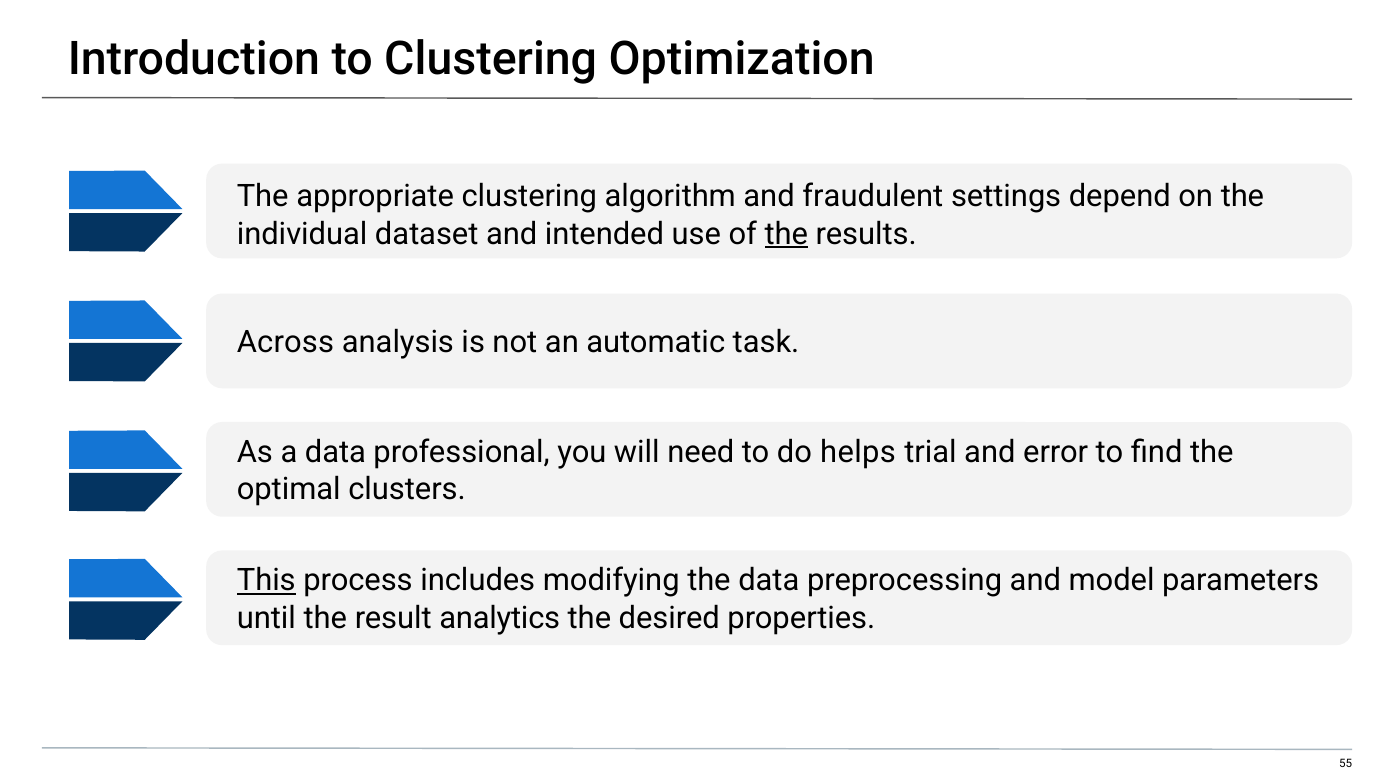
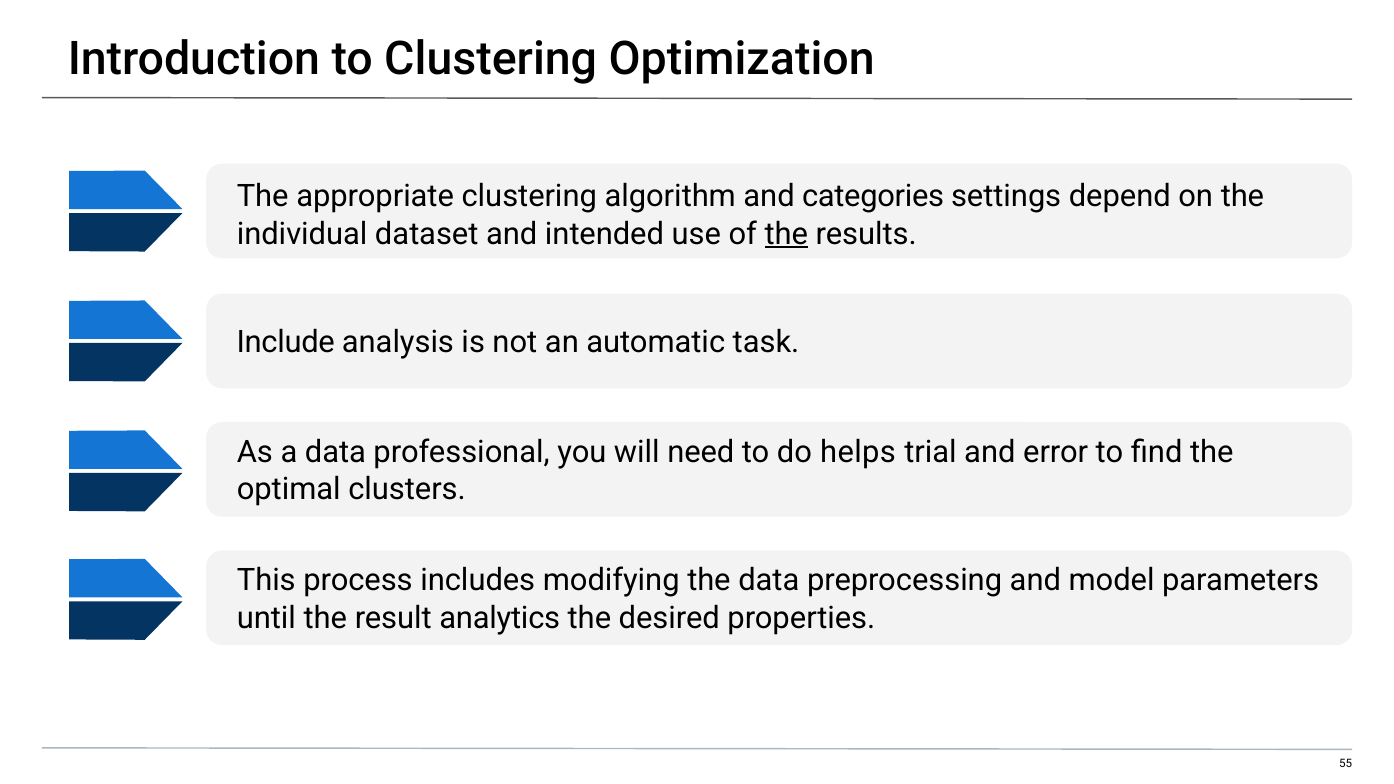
fraudulent: fraudulent -> categories
Across: Across -> Include
This underline: present -> none
